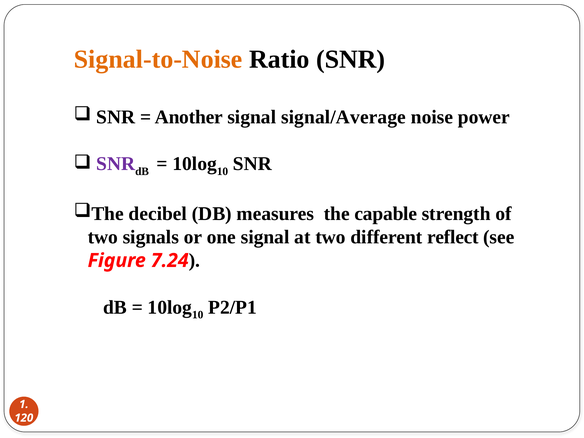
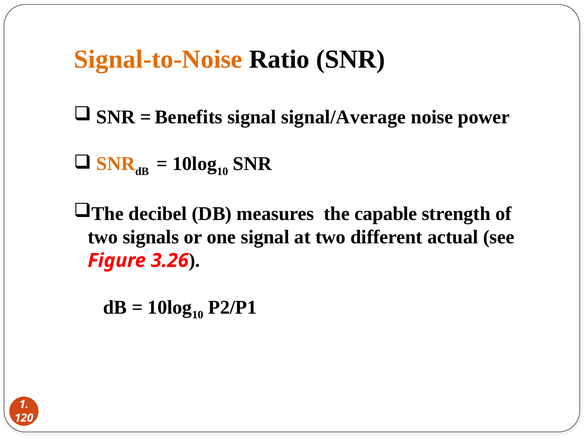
Another: Another -> Benefits
SNR at (116, 164) colour: purple -> orange
reflect: reflect -> actual
7.24: 7.24 -> 3.26
